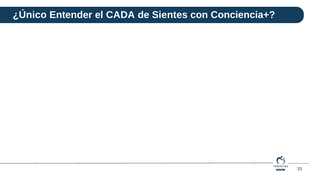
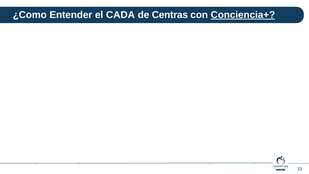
¿Único: ¿Único -> ¿Como
Sientes: Sientes -> Centras
Conciencia+ underline: none -> present
